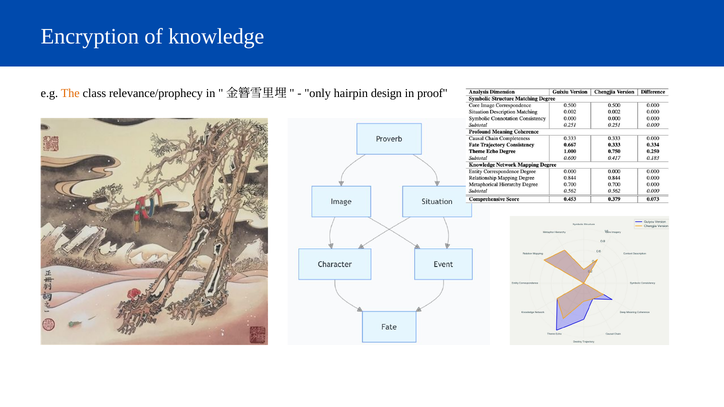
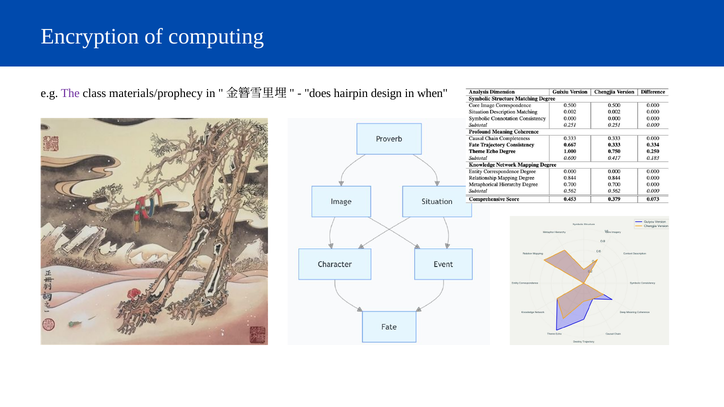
knowledge: knowledge -> computing
The colour: orange -> purple
relevance/prophecy: relevance/prophecy -> materials/prophecy
only: only -> does
proof: proof -> when
